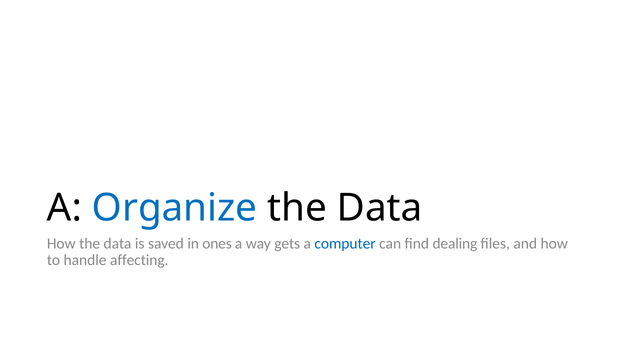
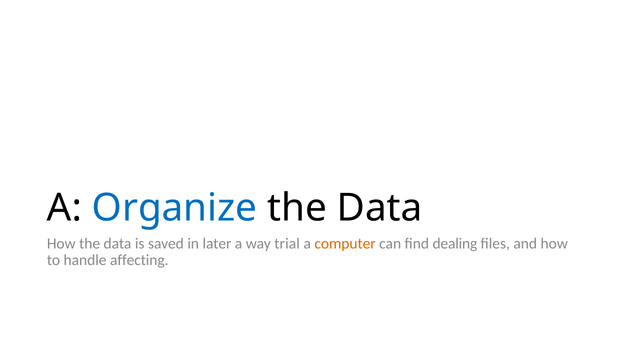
ones: ones -> later
gets: gets -> trial
computer colour: blue -> orange
